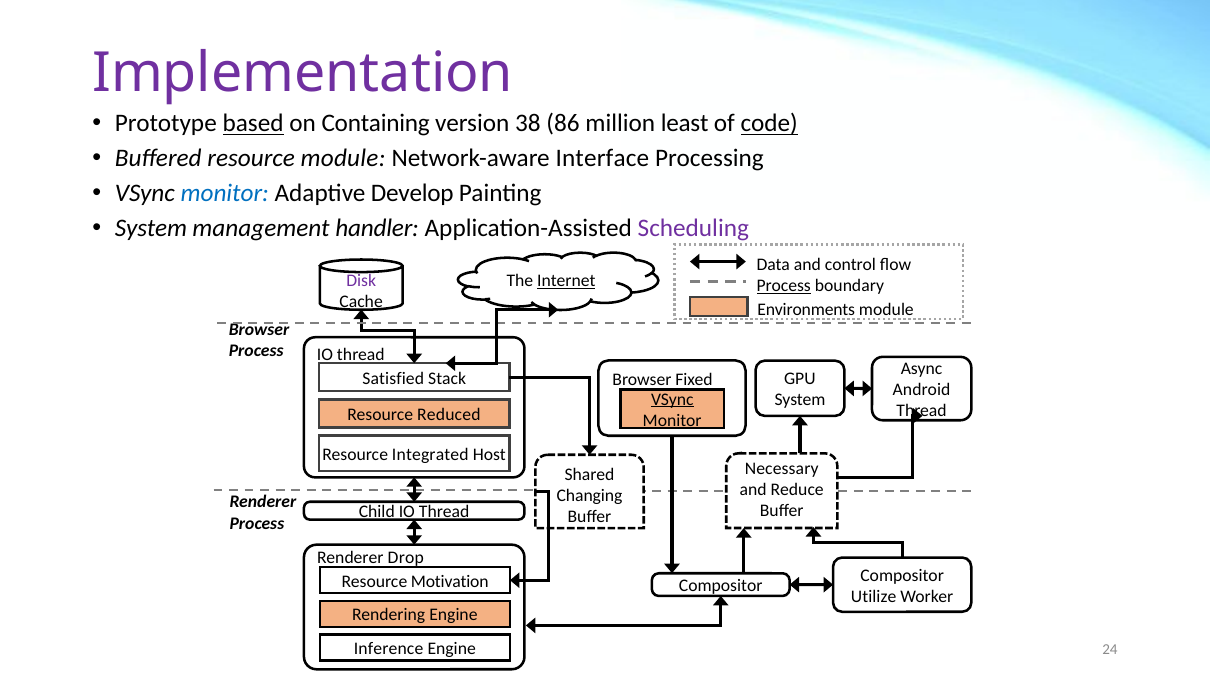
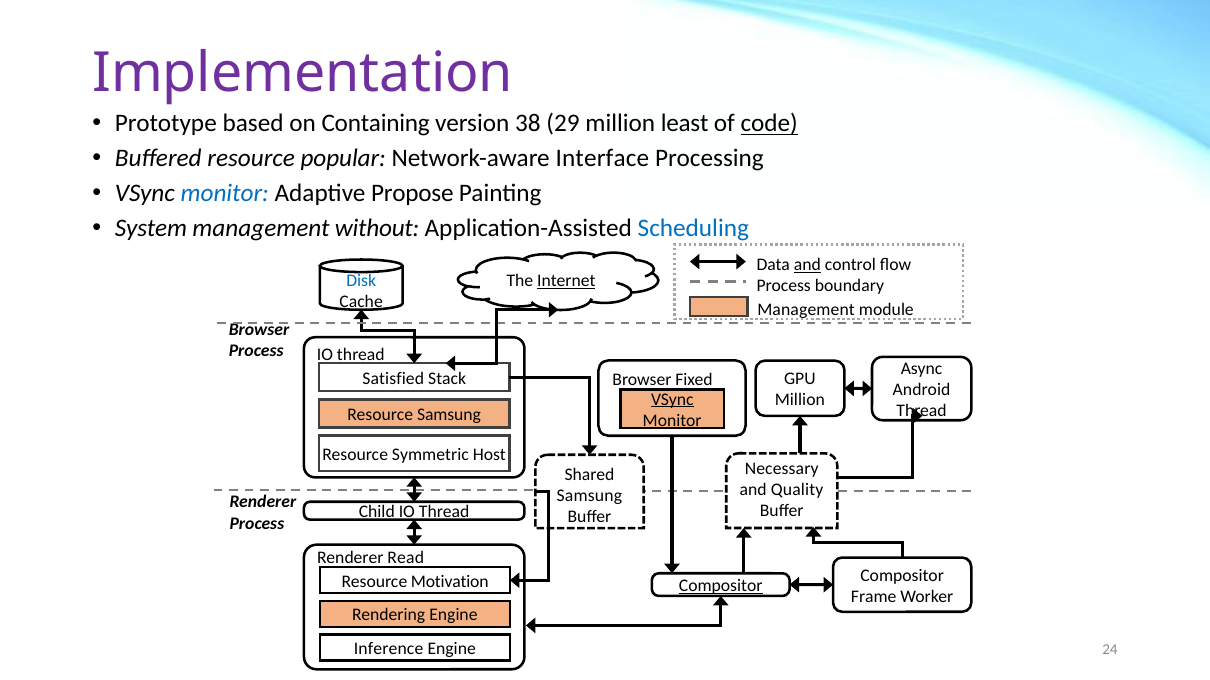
based underline: present -> none
86: 86 -> 29
resource module: module -> popular
Develop: Develop -> Propose
handler: handler -> without
Scheduling colour: purple -> blue
and at (807, 265) underline: none -> present
Disk colour: purple -> blue
Process at (784, 286) underline: present -> none
Environments at (806, 310): Environments -> Management
System at (800, 400): System -> Million
Resource Reduced: Reduced -> Samsung
Integrated: Integrated -> Symmetric
Reduce: Reduce -> Quality
Changing at (589, 496): Changing -> Samsung
Drop: Drop -> Read
Compositor at (721, 586) underline: none -> present
Utilize: Utilize -> Frame
